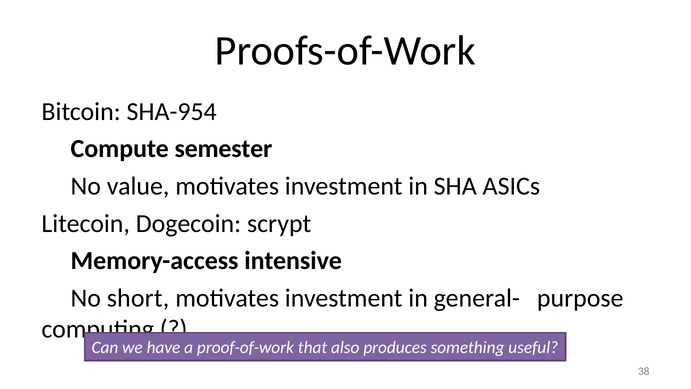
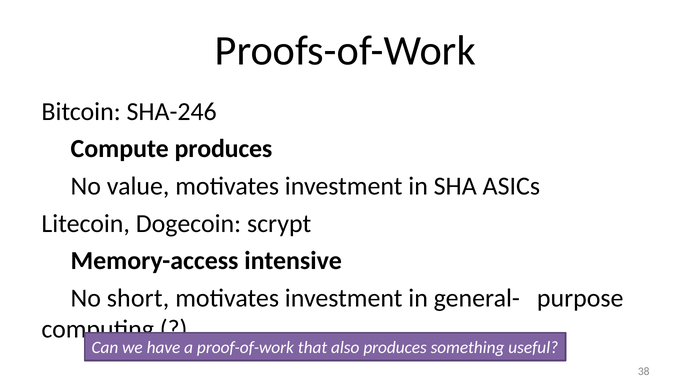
SHA-954: SHA-954 -> SHA-246
Compute semester: semester -> produces
